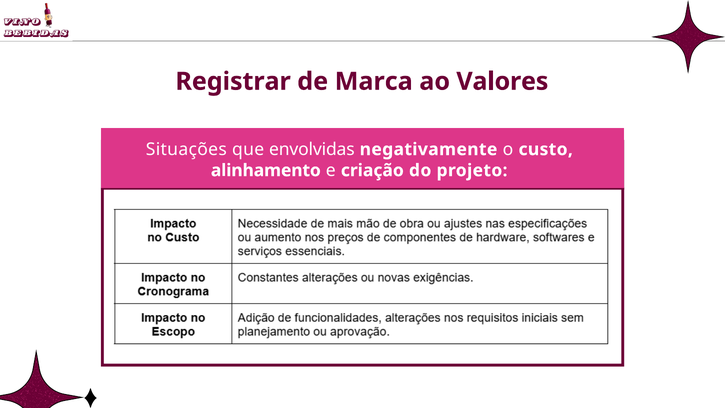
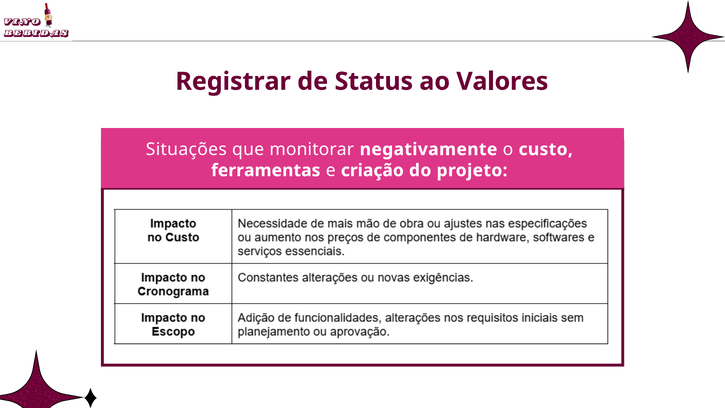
Marca: Marca -> Status
envolvidas: envolvidas -> monitorar
alinhamento: alinhamento -> ferramentas
